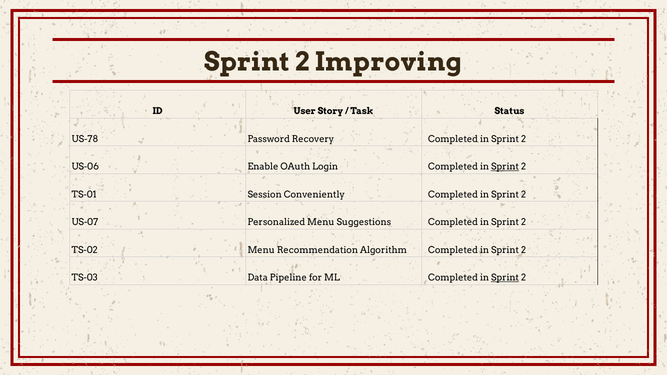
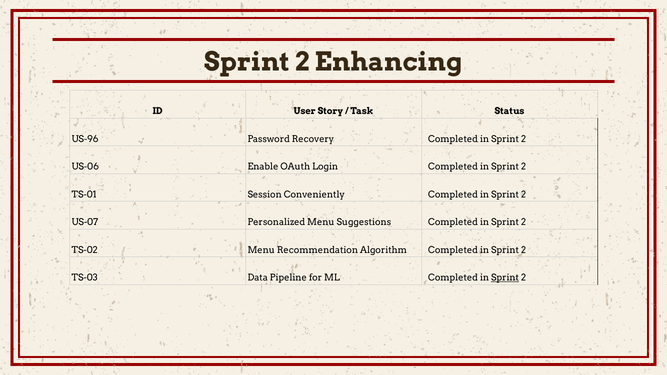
Improving: Improving -> Enhancing
US-78: US-78 -> US-96
Sprint at (505, 167) underline: present -> none
